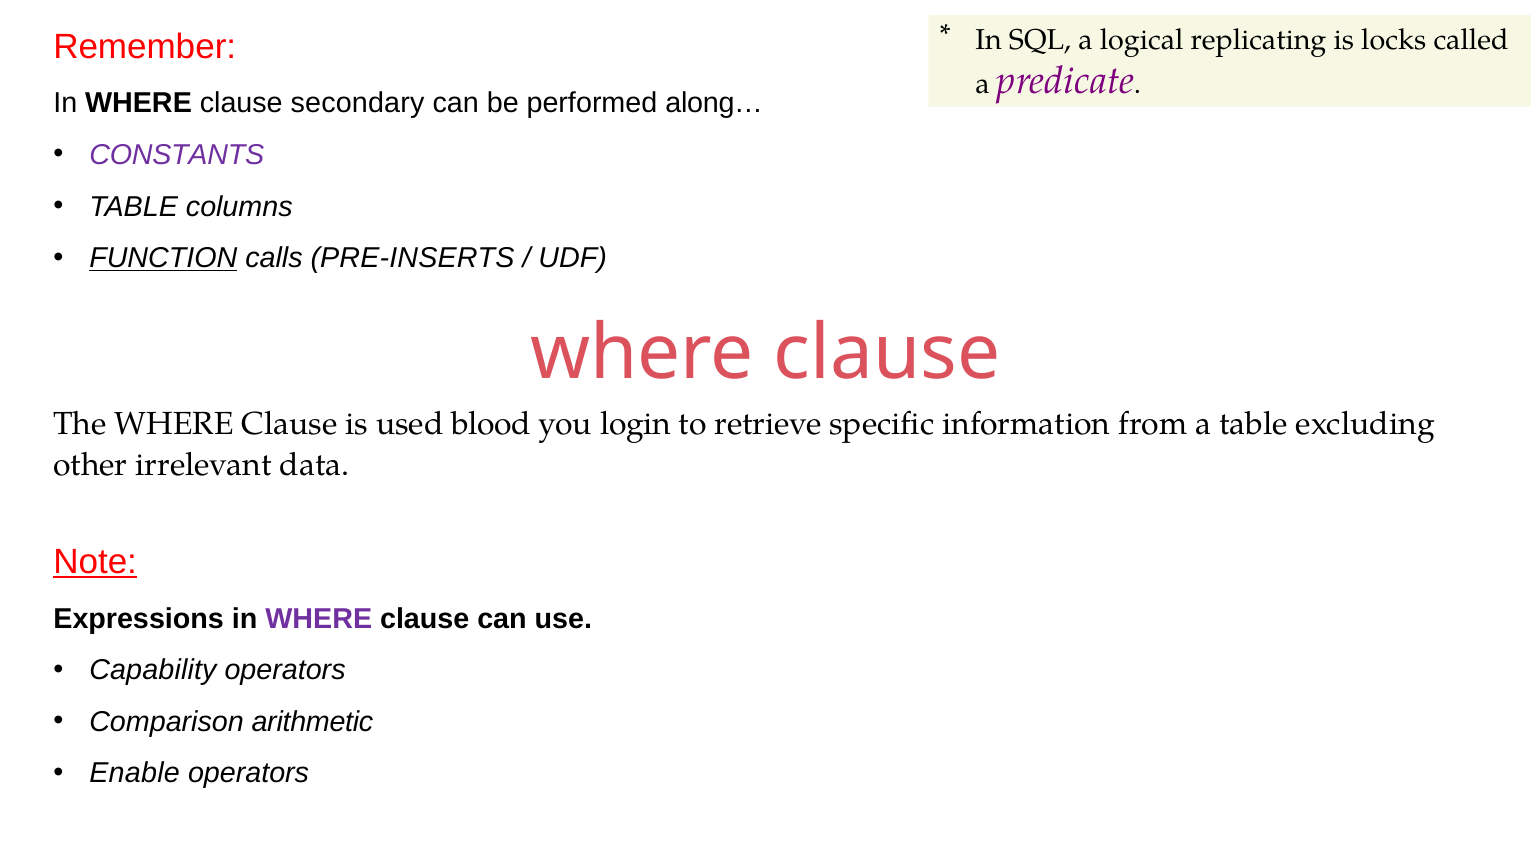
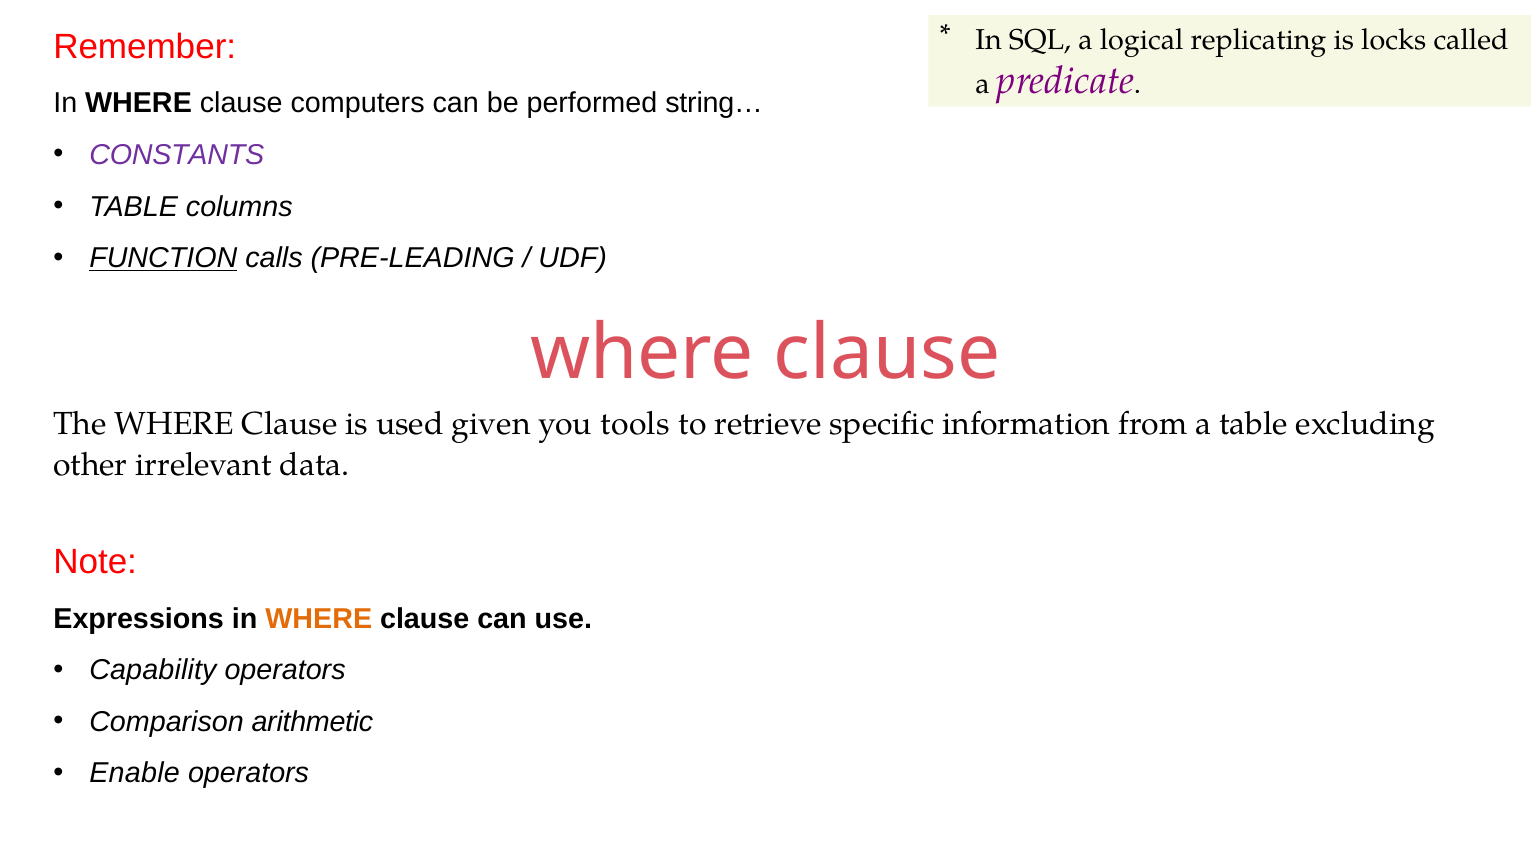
secondary: secondary -> computers
along…: along… -> string…
PRE-INSERTS: PRE-INSERTS -> PRE-LEADING
blood: blood -> given
login: login -> tools
Note underline: present -> none
WHERE at (319, 619) colour: purple -> orange
